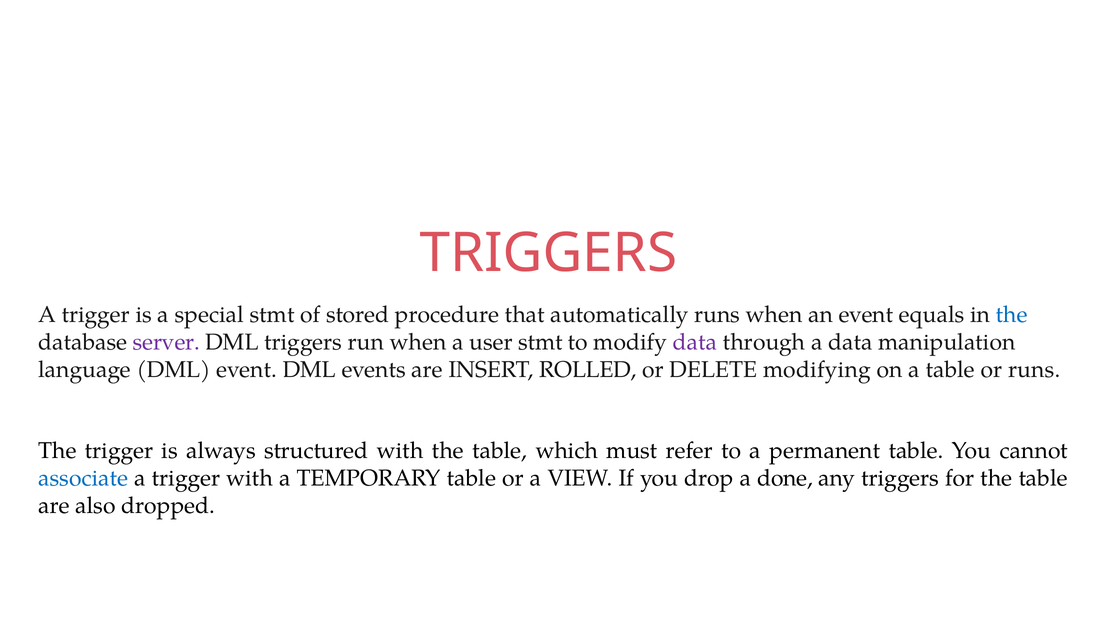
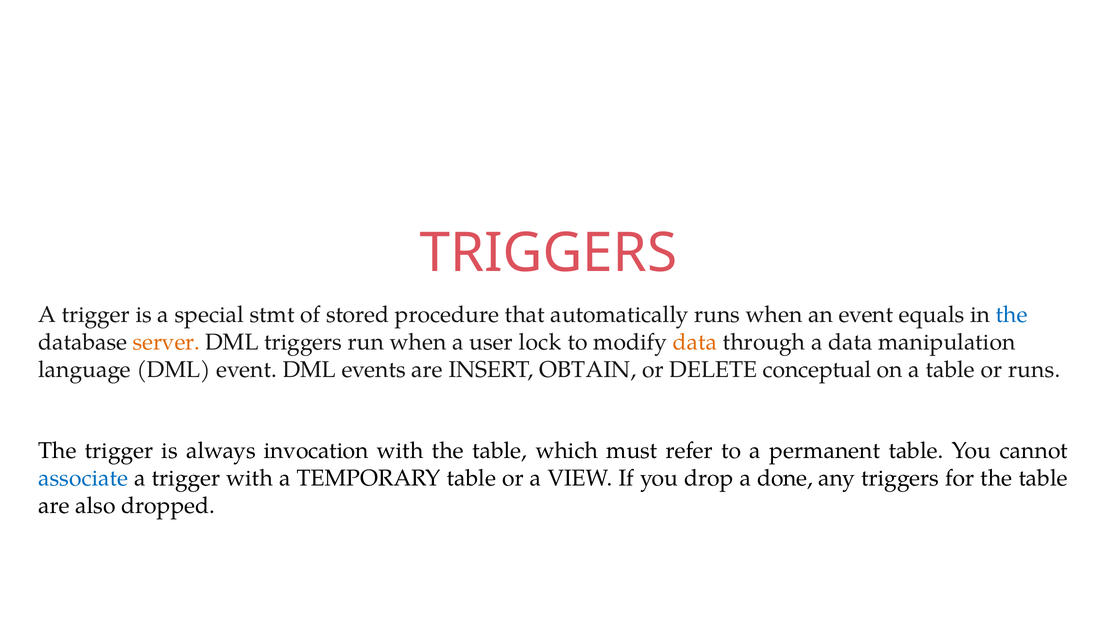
server colour: purple -> orange
user stmt: stmt -> lock
data at (695, 342) colour: purple -> orange
ROLLED: ROLLED -> OBTAIN
modifying: modifying -> conceptual
structured: structured -> invocation
